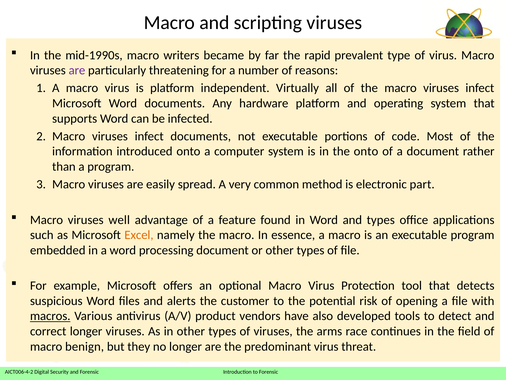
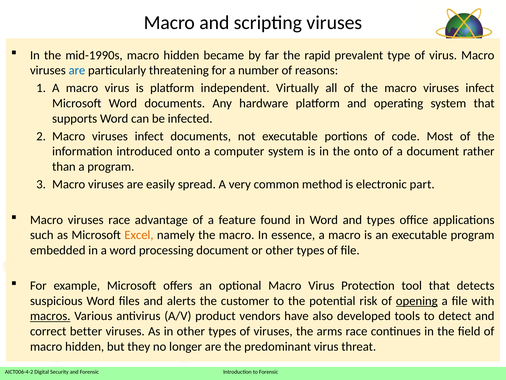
mid-1990s macro writers: writers -> hidden
are at (77, 70) colour: purple -> blue
viruses well: well -> race
opening underline: none -> present
correct longer: longer -> better
benign at (85, 346): benign -> hidden
